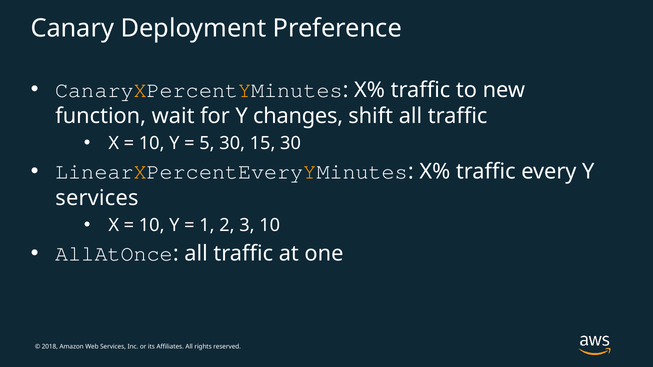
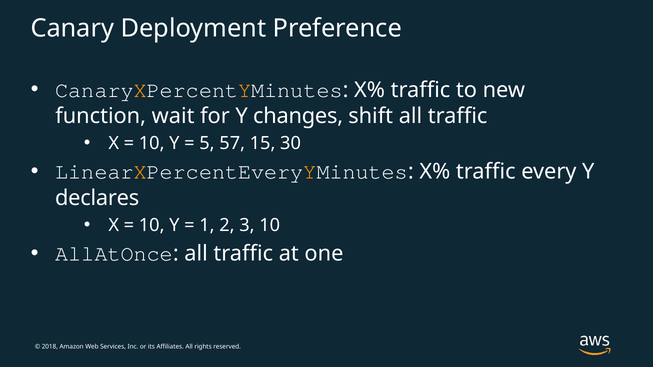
5 30: 30 -> 57
services at (97, 198): services -> declares
